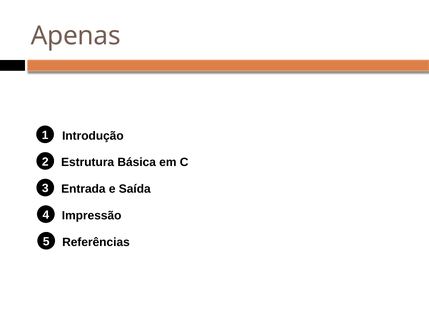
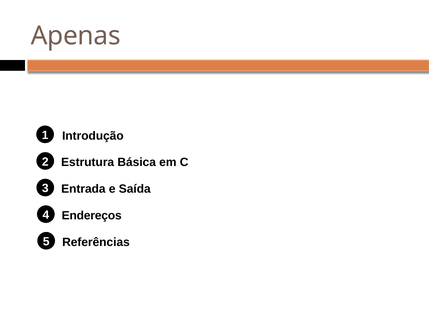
Impressão: Impressão -> Endereços
